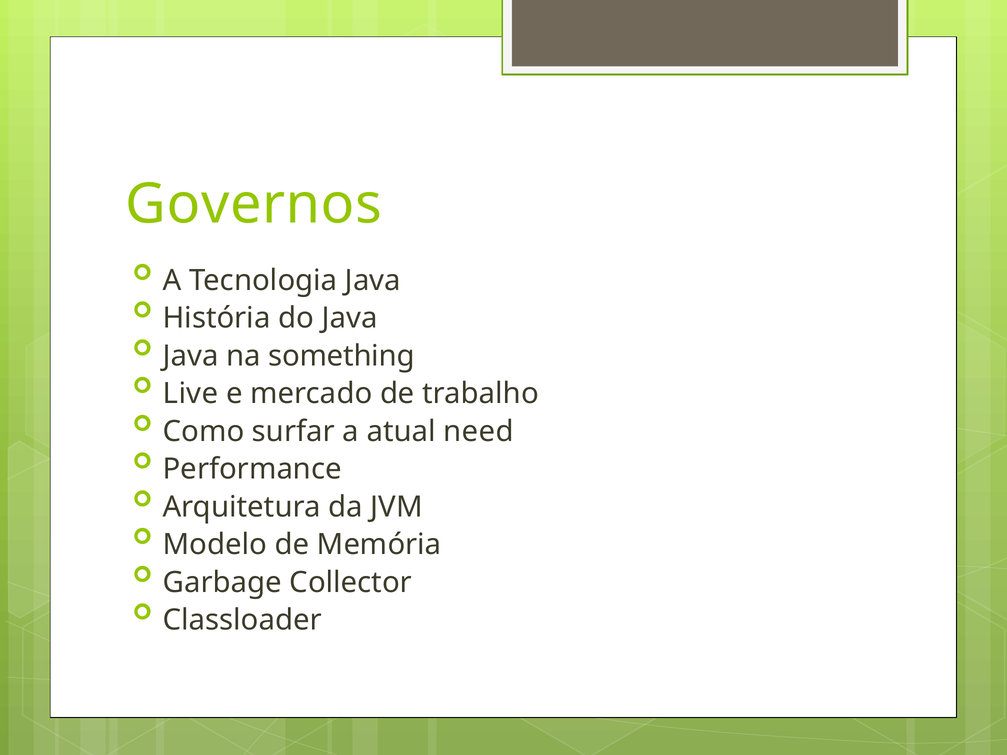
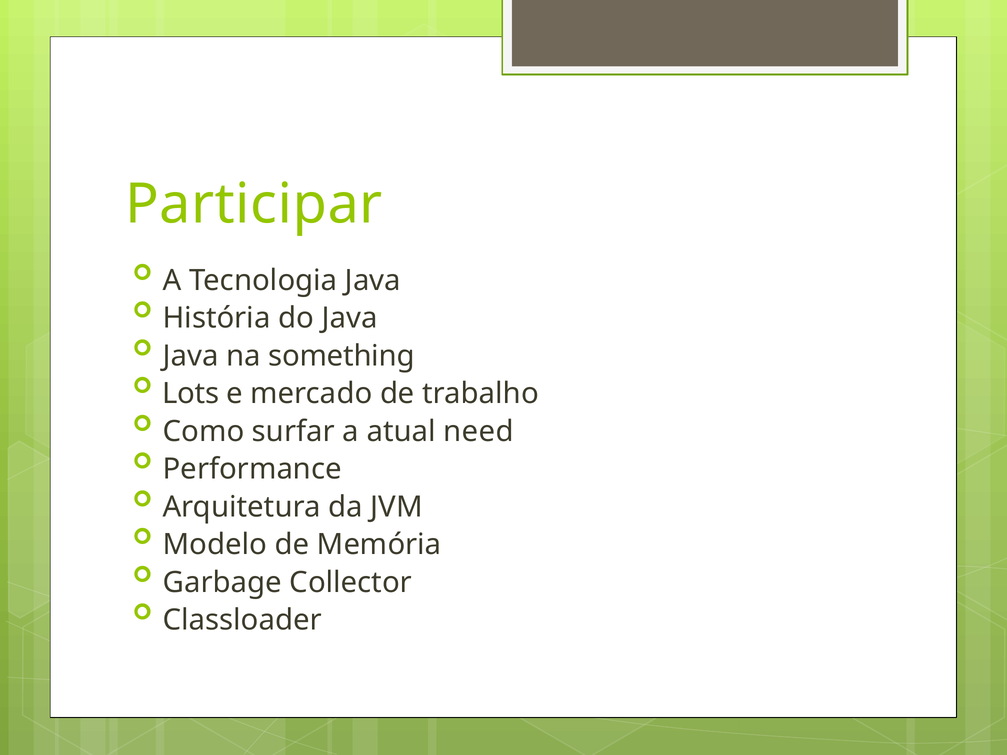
Governos: Governos -> Participar
Live: Live -> Lots
